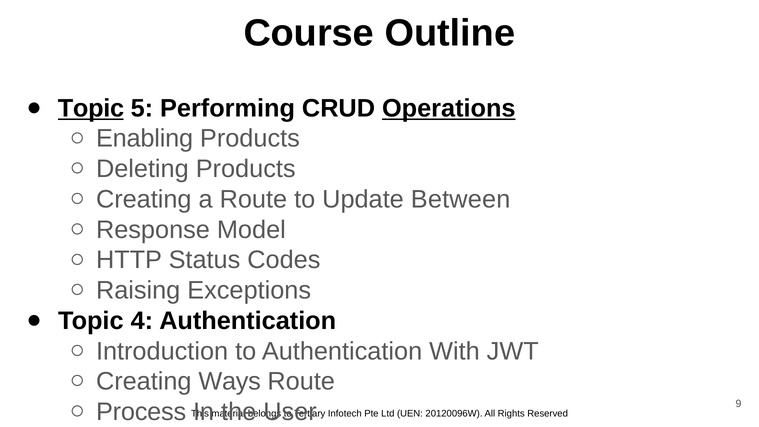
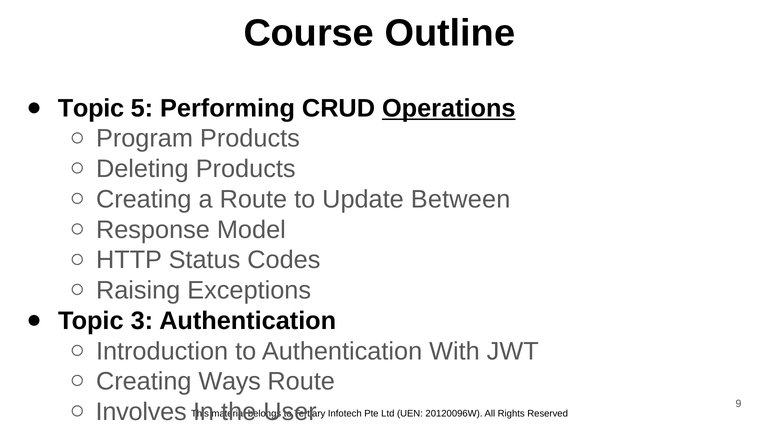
Topic at (91, 108) underline: present -> none
Enabling: Enabling -> Program
4: 4 -> 3
Process: Process -> Involves
